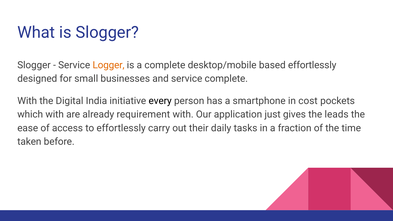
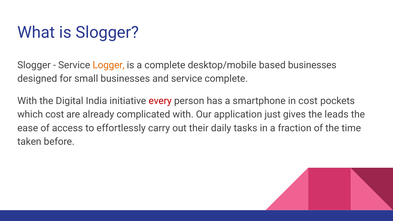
based effortlessly: effortlessly -> businesses
every colour: black -> red
which with: with -> cost
requirement: requirement -> complicated
